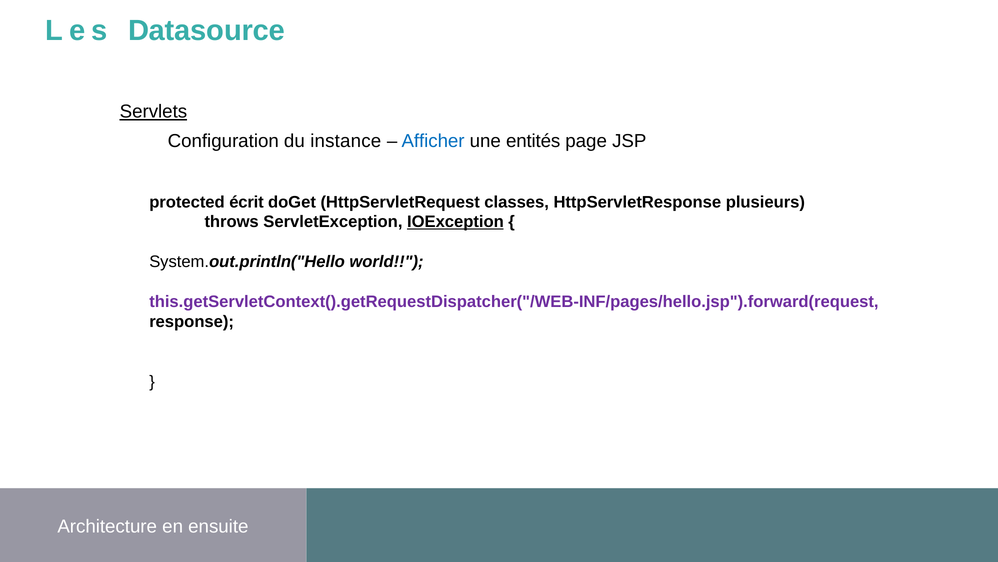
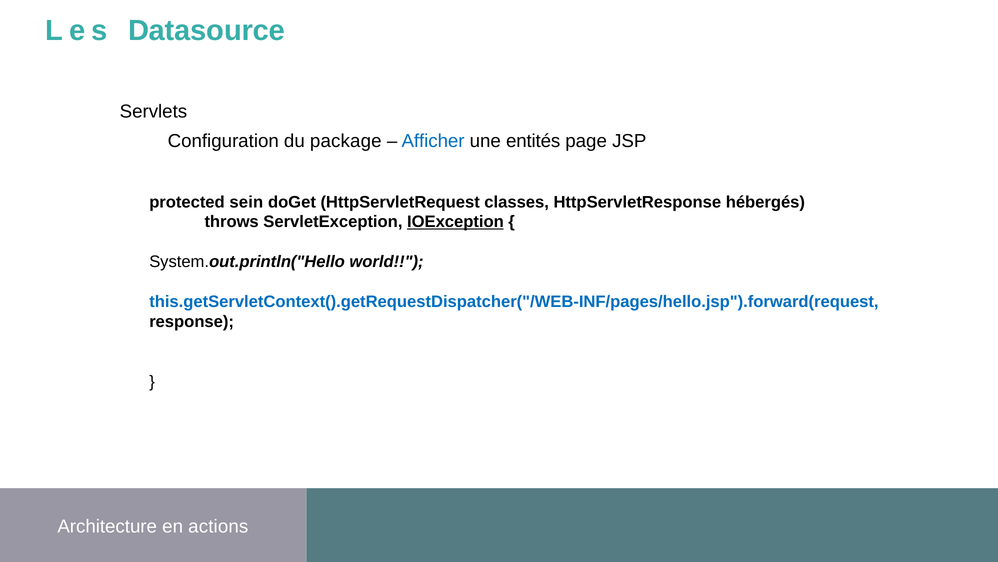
Servlets underline: present -> none
instance: instance -> package
écrit: écrit -> sein
plusieurs: plusieurs -> hébergés
this.getServletContext().getRequestDispatcher("/WEB-INF/pages/hello.jsp").forward(request colour: purple -> blue
ensuite: ensuite -> actions
